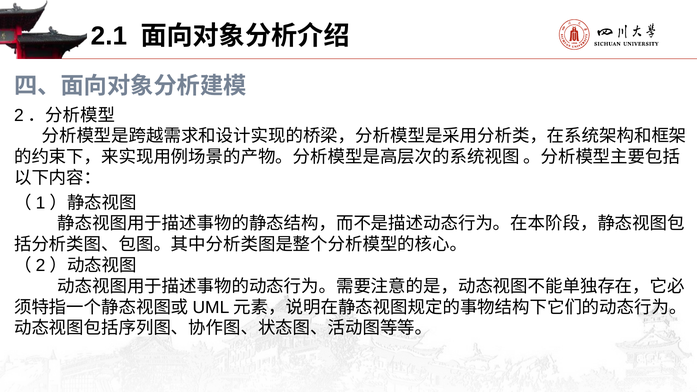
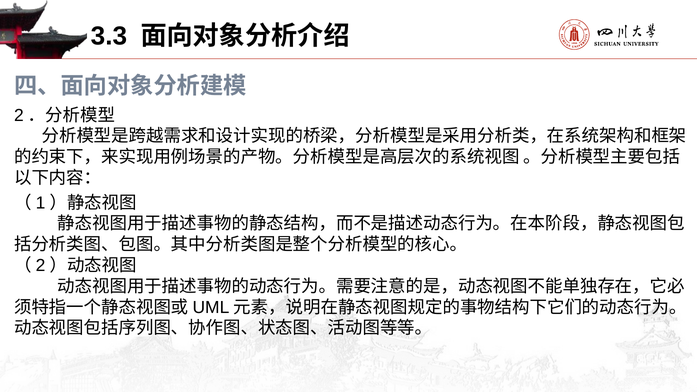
2.1: 2.1 -> 3.3
